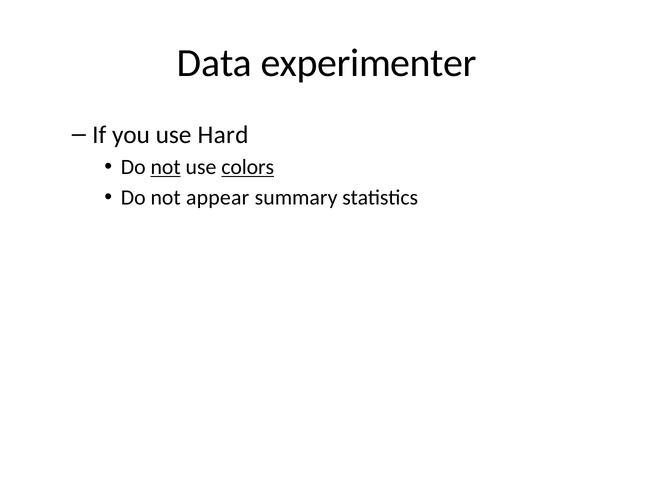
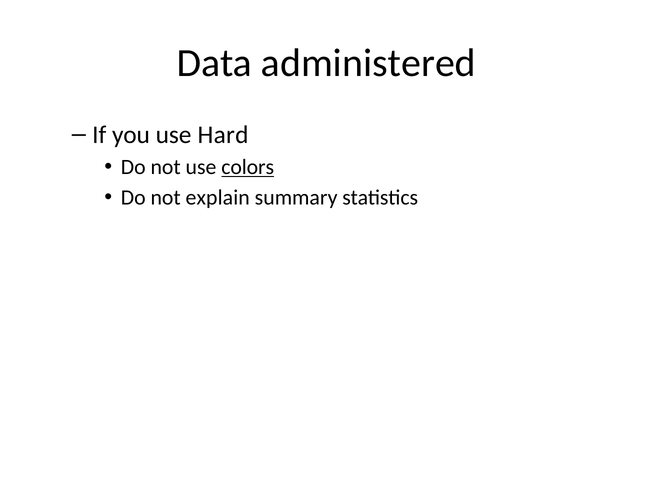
experimenter: experimenter -> administered
not at (166, 167) underline: present -> none
appear: appear -> explain
